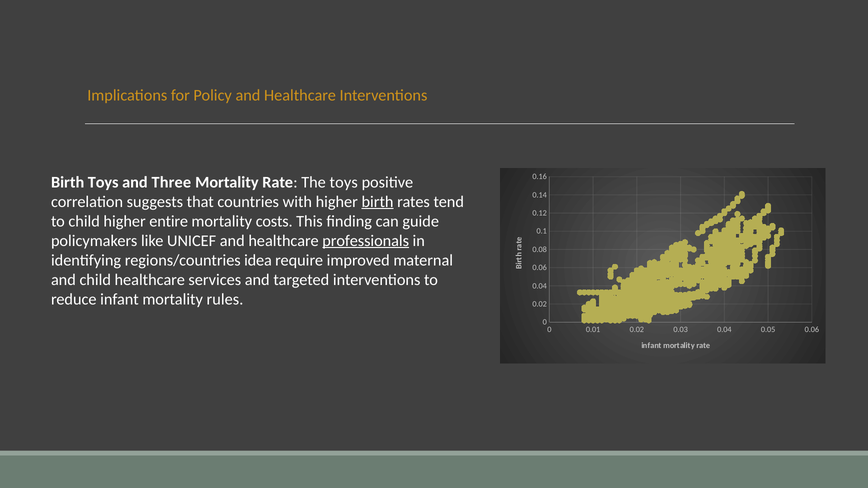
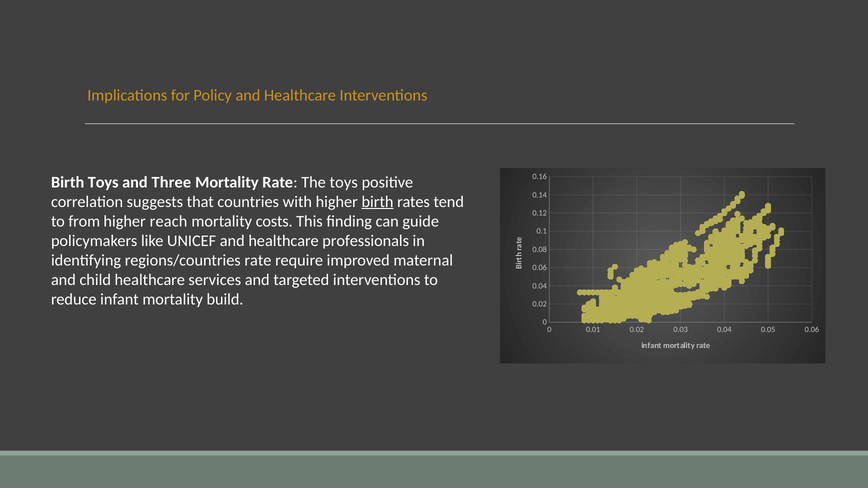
to child: child -> from
entire: entire -> reach
professionals underline: present -> none
regions/countries idea: idea -> rate
rules: rules -> build
